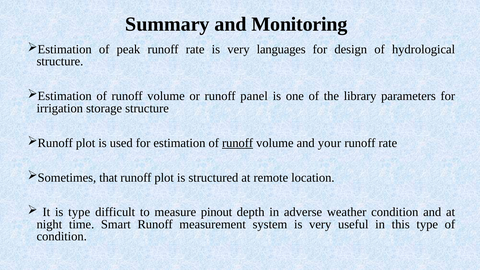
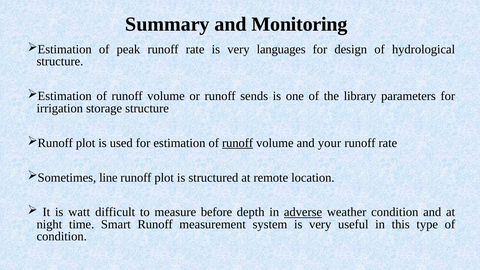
panel: panel -> sends
that: that -> line
is type: type -> watt
pinout: pinout -> before
adverse underline: none -> present
